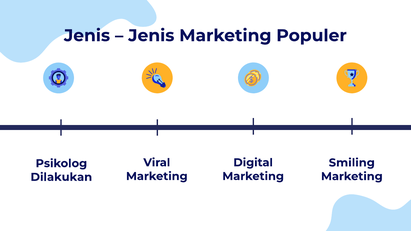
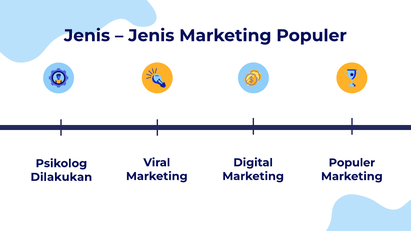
Smiling at (352, 163): Smiling -> Populer
